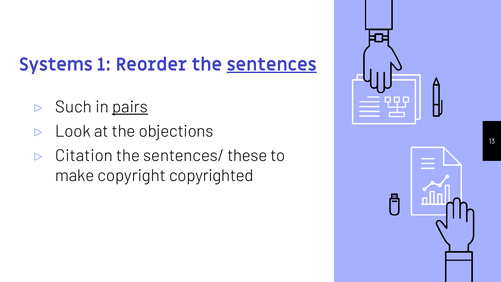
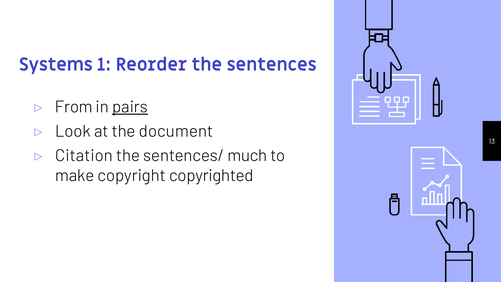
sentences underline: present -> none
Such: Such -> From
objections: objections -> document
these: these -> much
